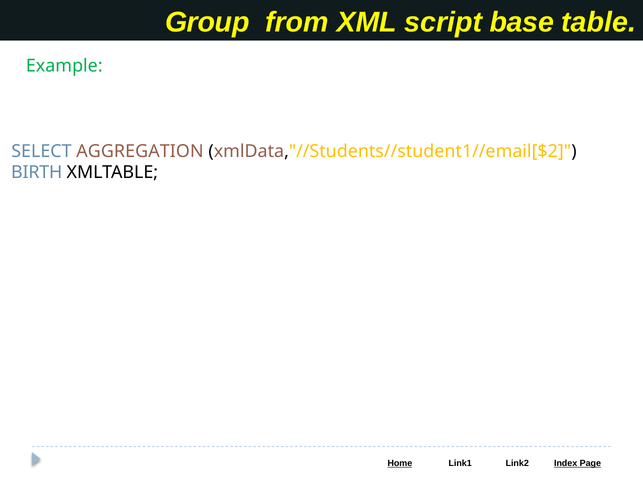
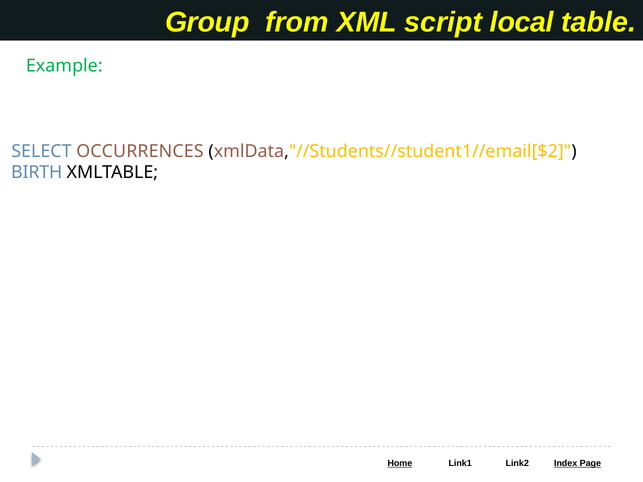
base: base -> local
AGGREGATION: AGGREGATION -> OCCURRENCES
